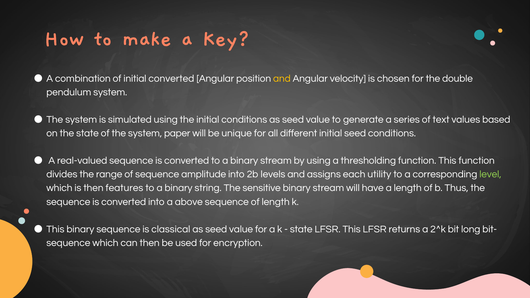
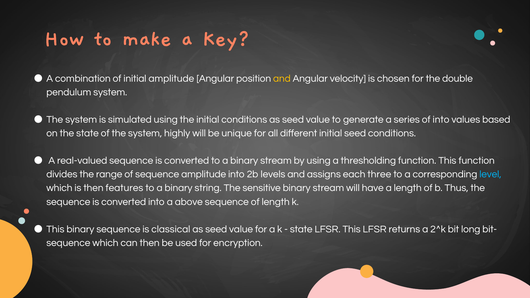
initial converted: converted -> amplitude
of text: text -> into
paper: paper -> highly
utility: utility -> three
level colour: light green -> light blue
